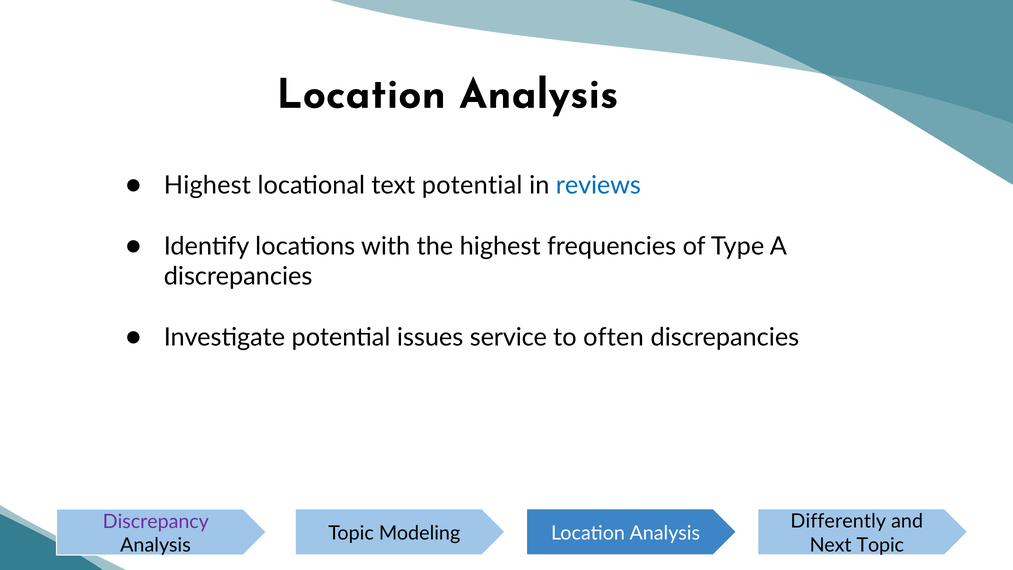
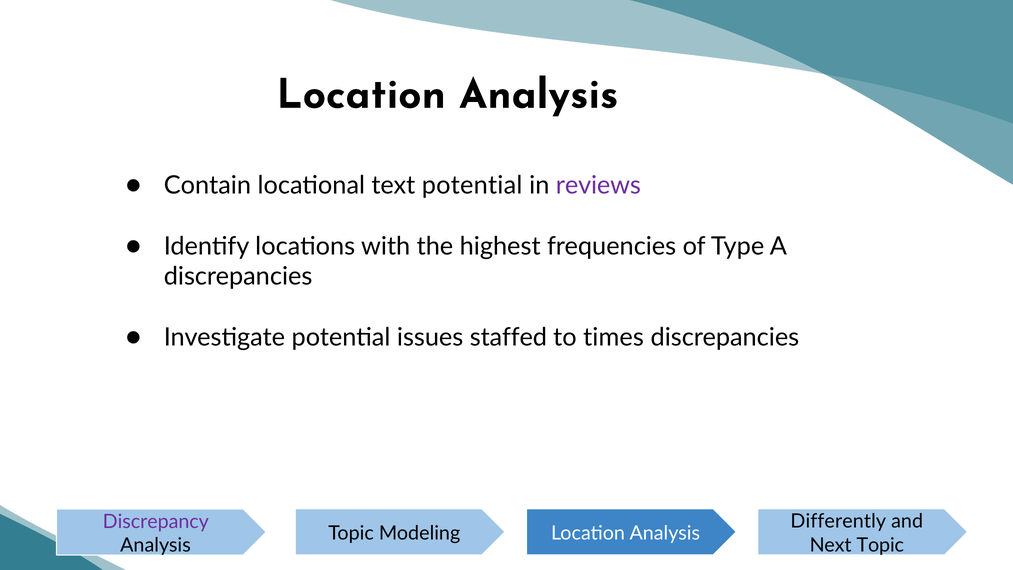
Highest at (207, 185): Highest -> Contain
reviews colour: blue -> purple
service: service -> staffed
often: often -> times
